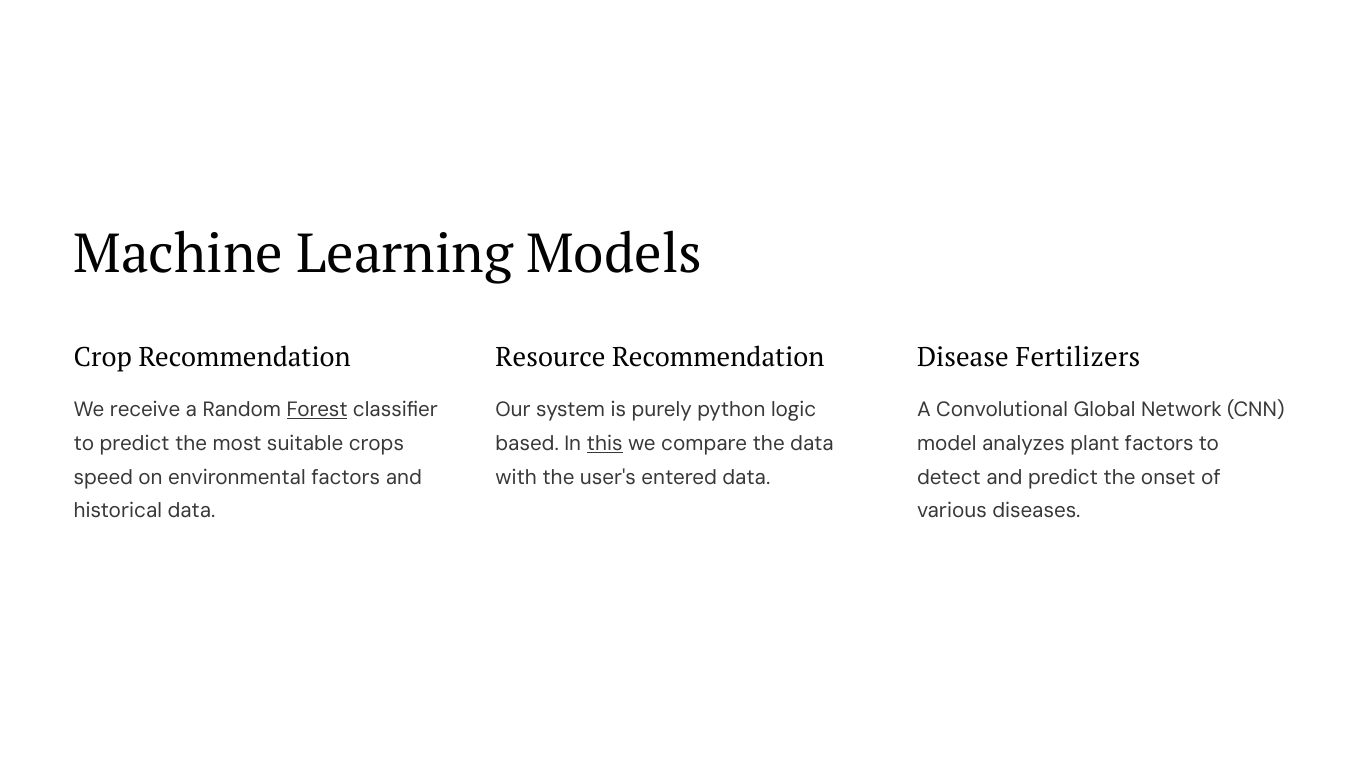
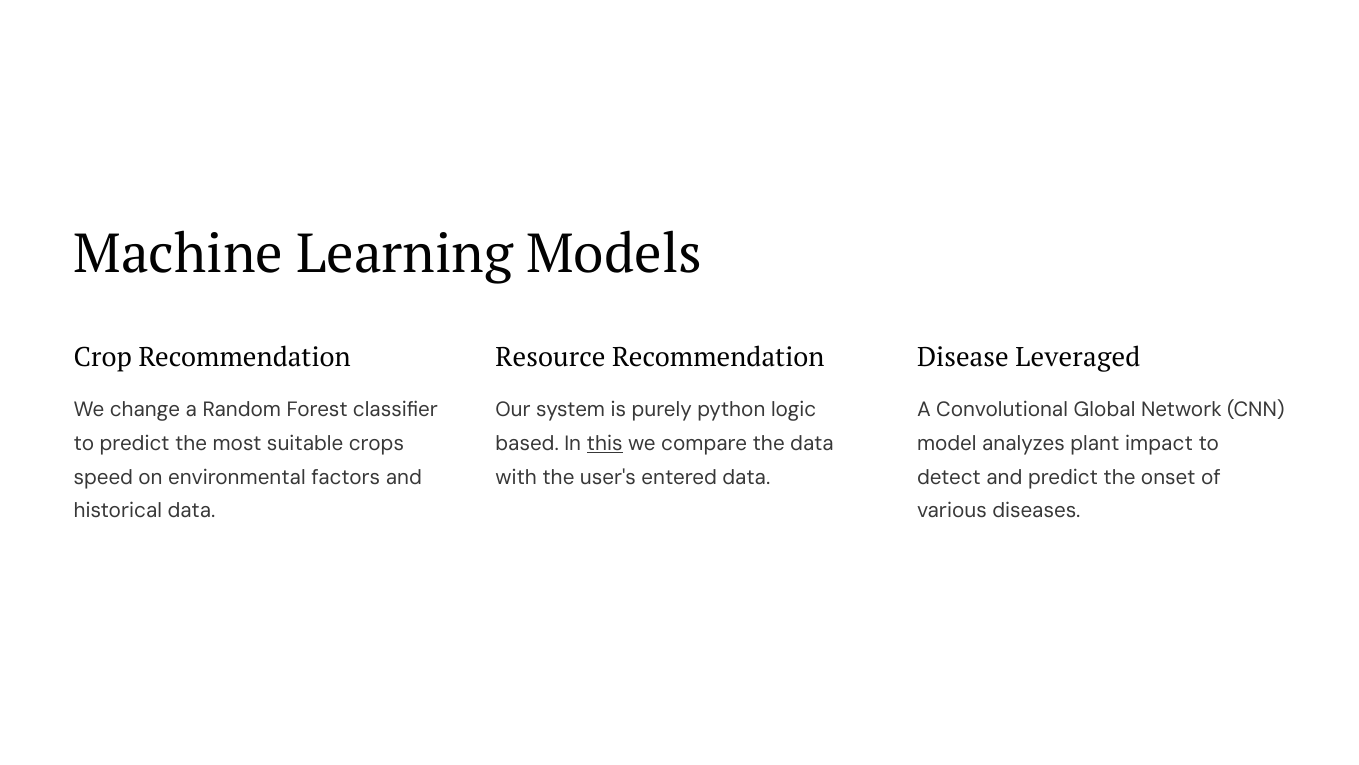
Fertilizers: Fertilizers -> Leveraged
receive: receive -> change
Forest underline: present -> none
plant factors: factors -> impact
